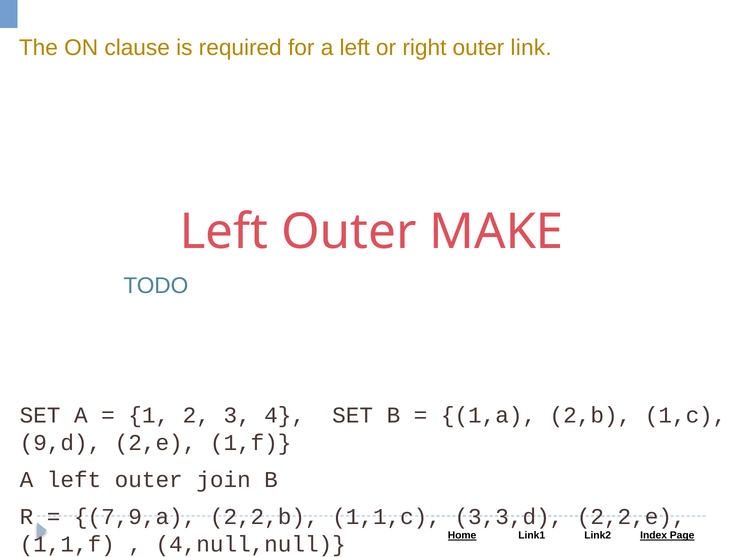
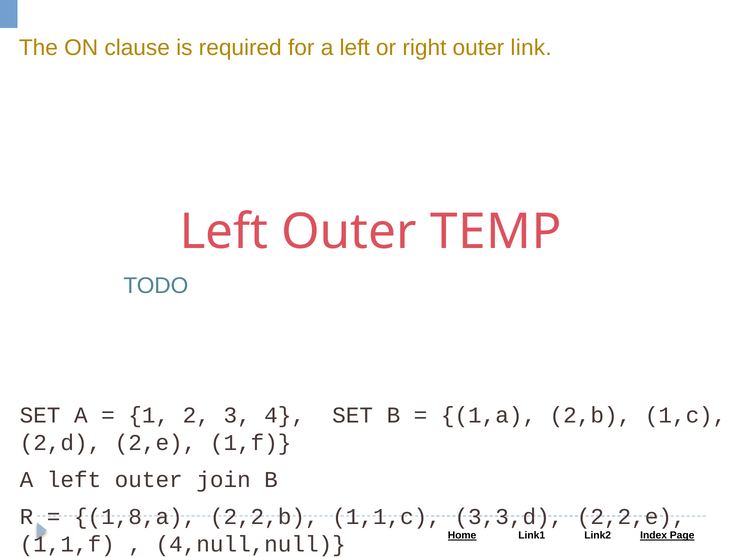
MAKE: MAKE -> TEMP
9,d: 9,d -> 2,d
7,9,a: 7,9,a -> 1,8,a
